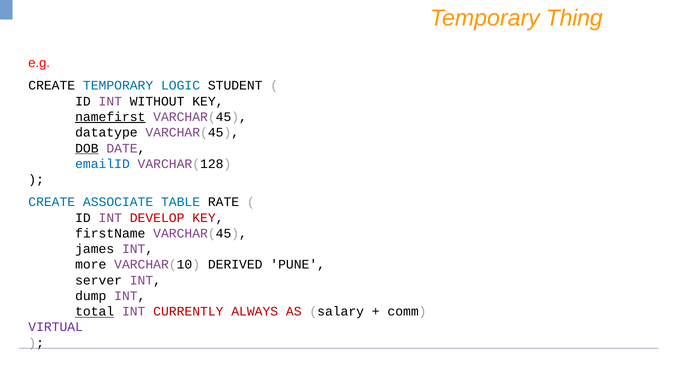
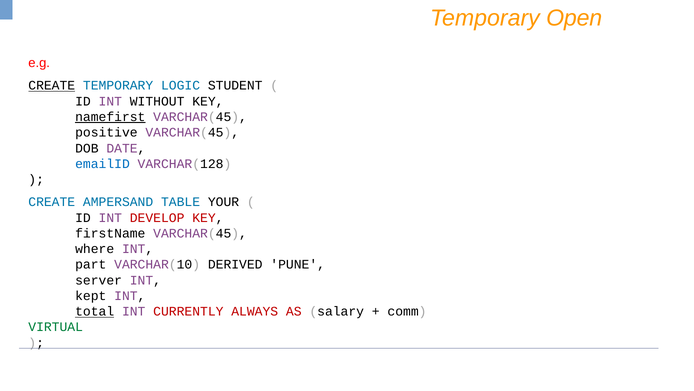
Thing: Thing -> Open
CREATE at (52, 86) underline: none -> present
datatype: datatype -> positive
DOB underline: present -> none
ASSOCIATE: ASSOCIATE -> AMPERSAND
RATE: RATE -> YOUR
james: james -> where
more: more -> part
dump: dump -> kept
VIRTUAL colour: purple -> green
